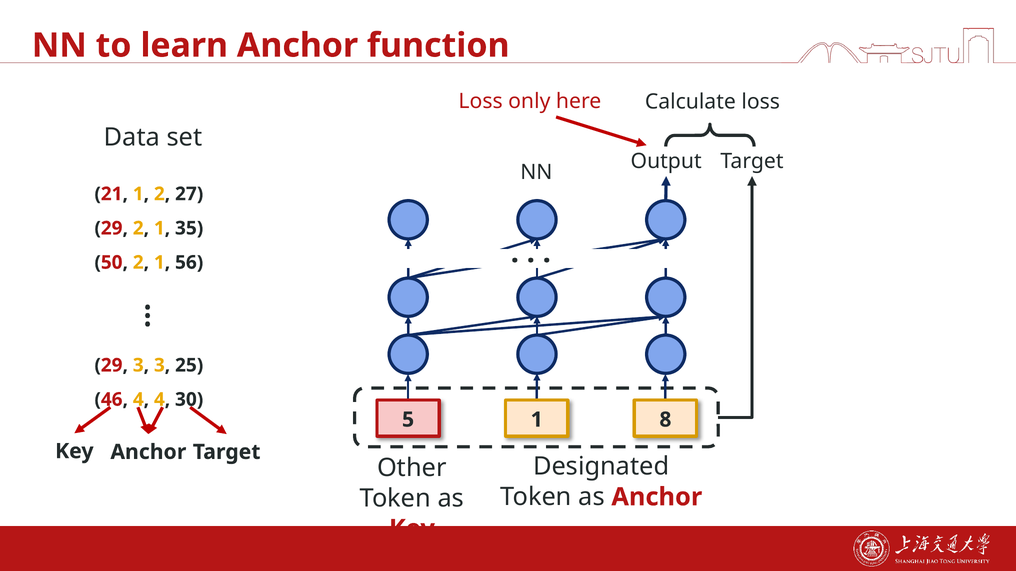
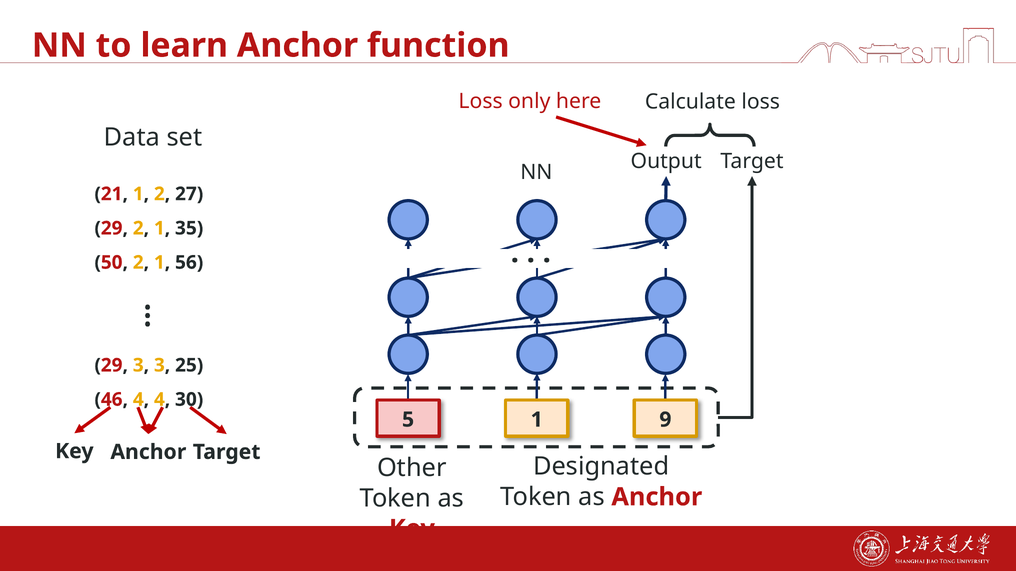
8: 8 -> 9
